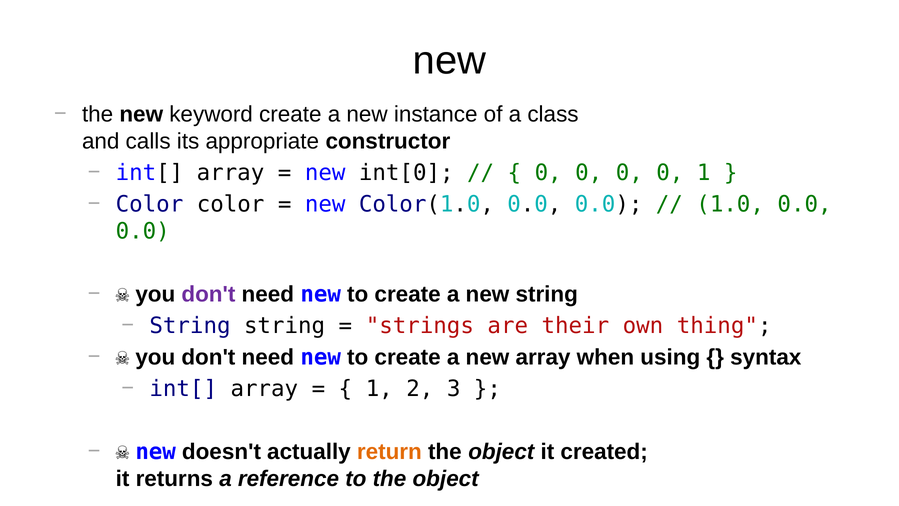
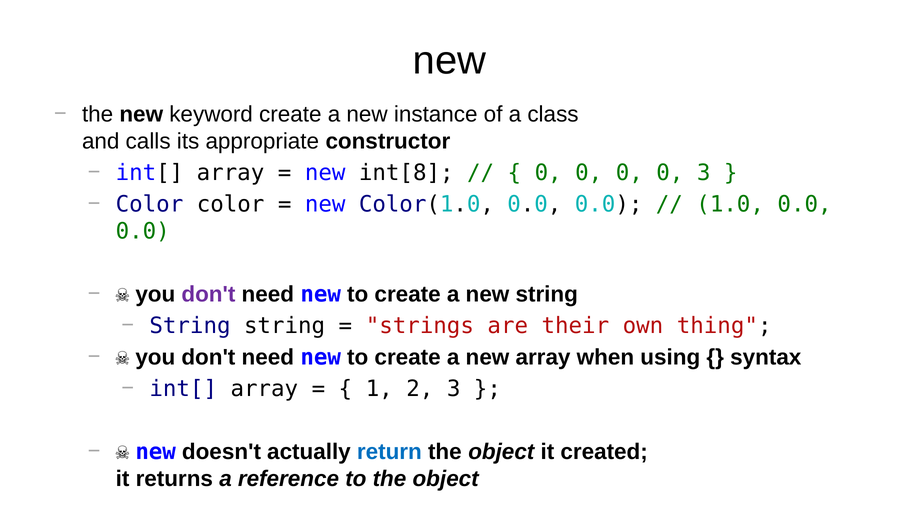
int[0: int[0 -> int[8
0 1: 1 -> 3
return colour: orange -> blue
